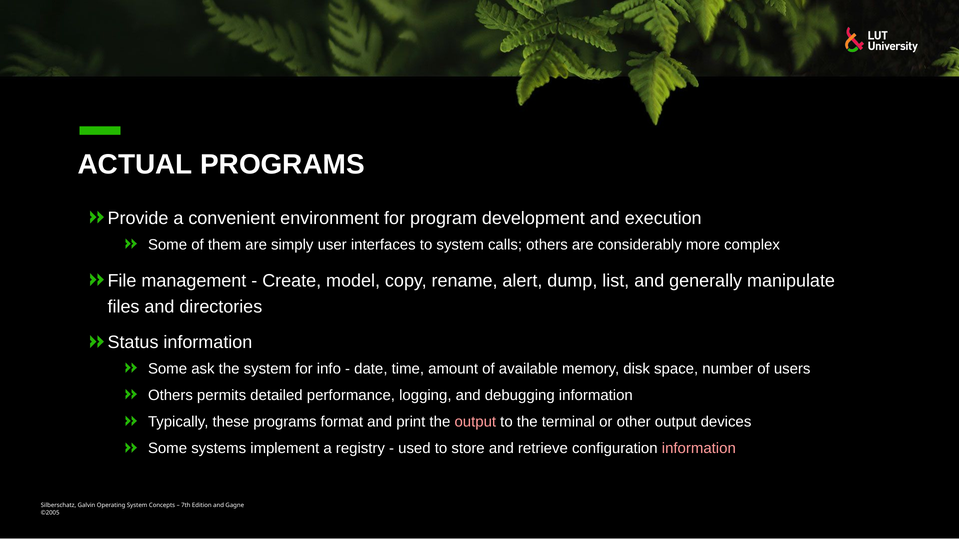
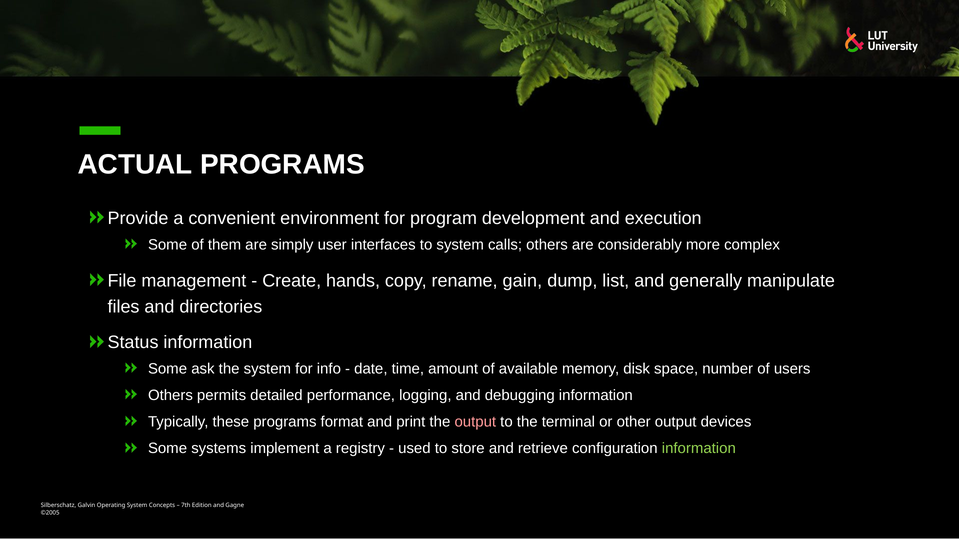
model: model -> hands
alert: alert -> gain
information at (699, 449) colour: pink -> light green
